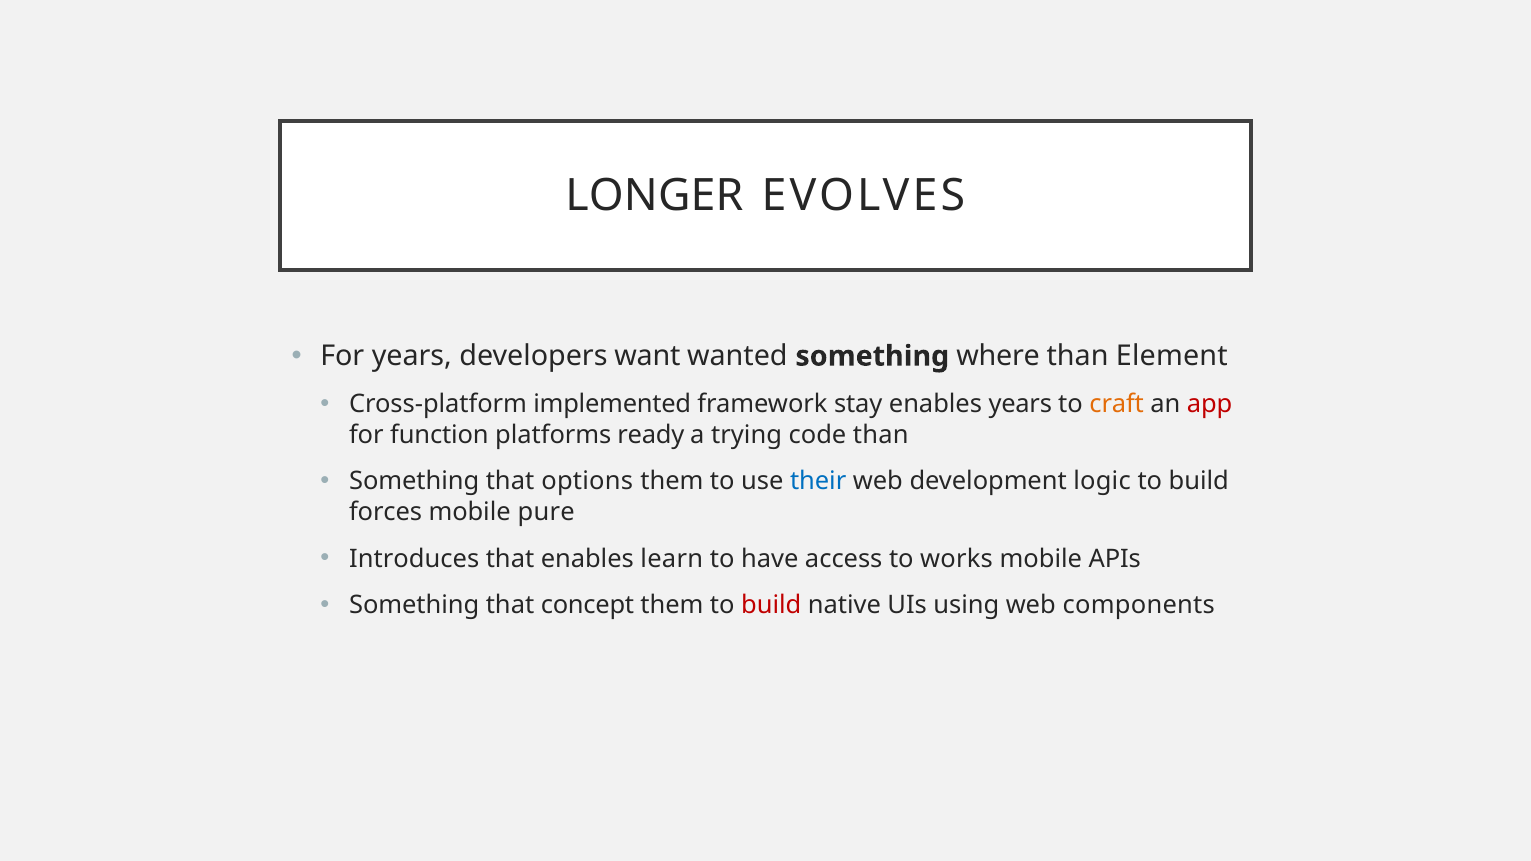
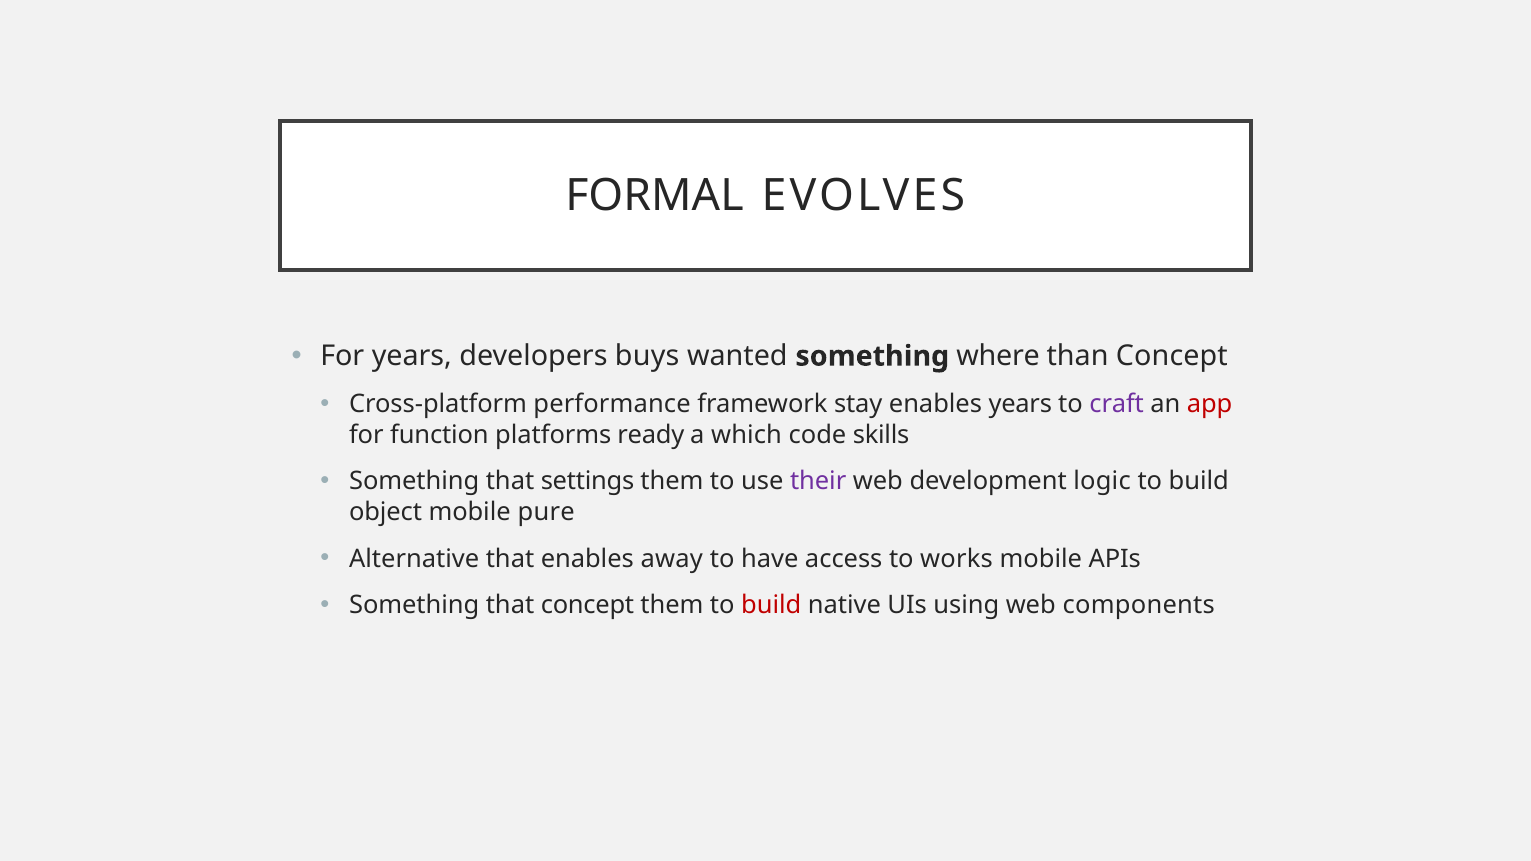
LONGER: LONGER -> FORMAL
want: want -> buys
than Element: Element -> Concept
implemented: implemented -> performance
craft colour: orange -> purple
trying: trying -> which
code than: than -> skills
options: options -> settings
their colour: blue -> purple
forces: forces -> object
Introduces: Introduces -> Alternative
learn: learn -> away
